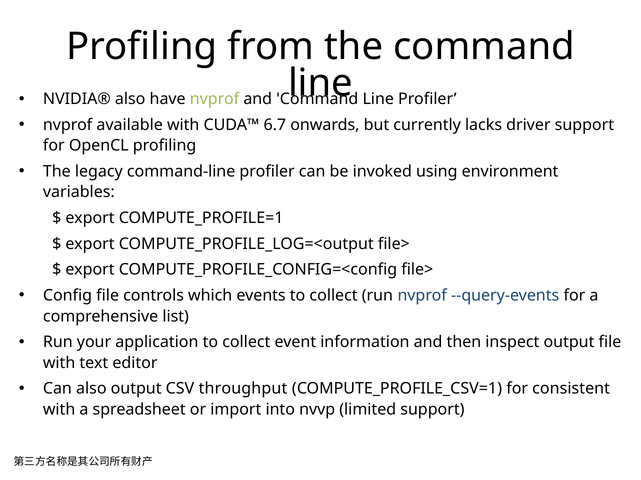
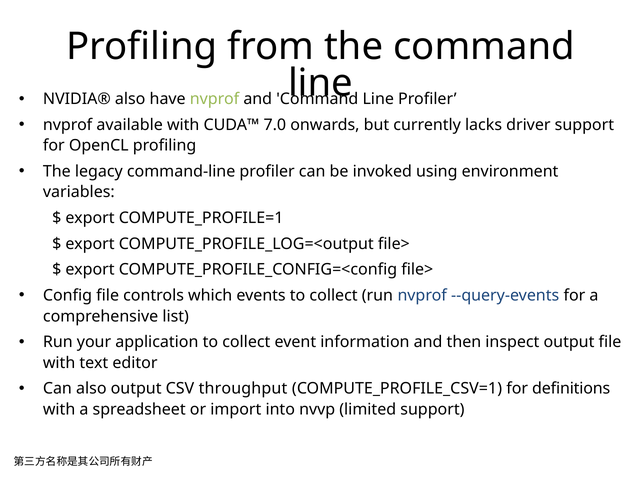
6.7: 6.7 -> 7.0
consistent: consistent -> definitions
